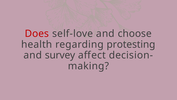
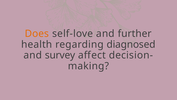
Does colour: red -> orange
choose: choose -> further
protesting: protesting -> diagnosed
